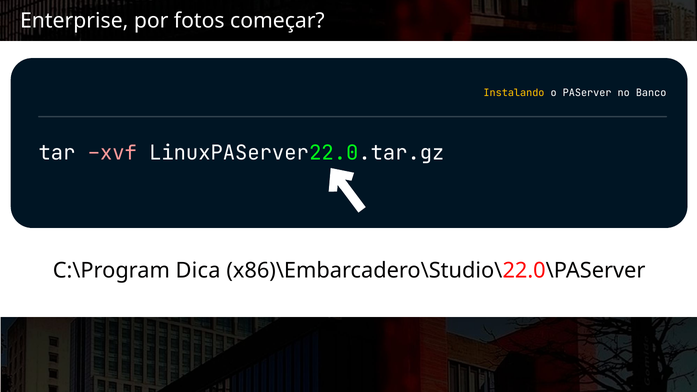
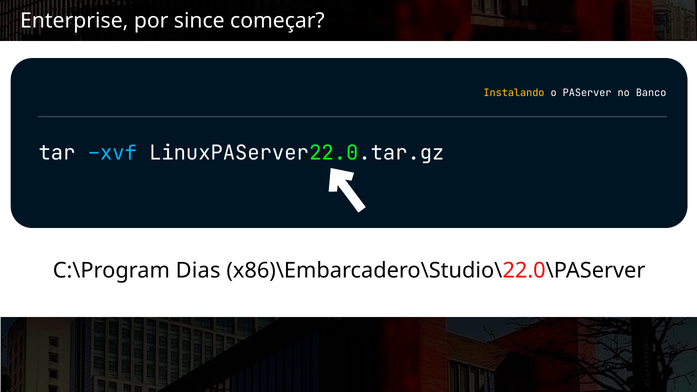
fotos: fotos -> since
xvf colour: pink -> light blue
Dica: Dica -> Dias
